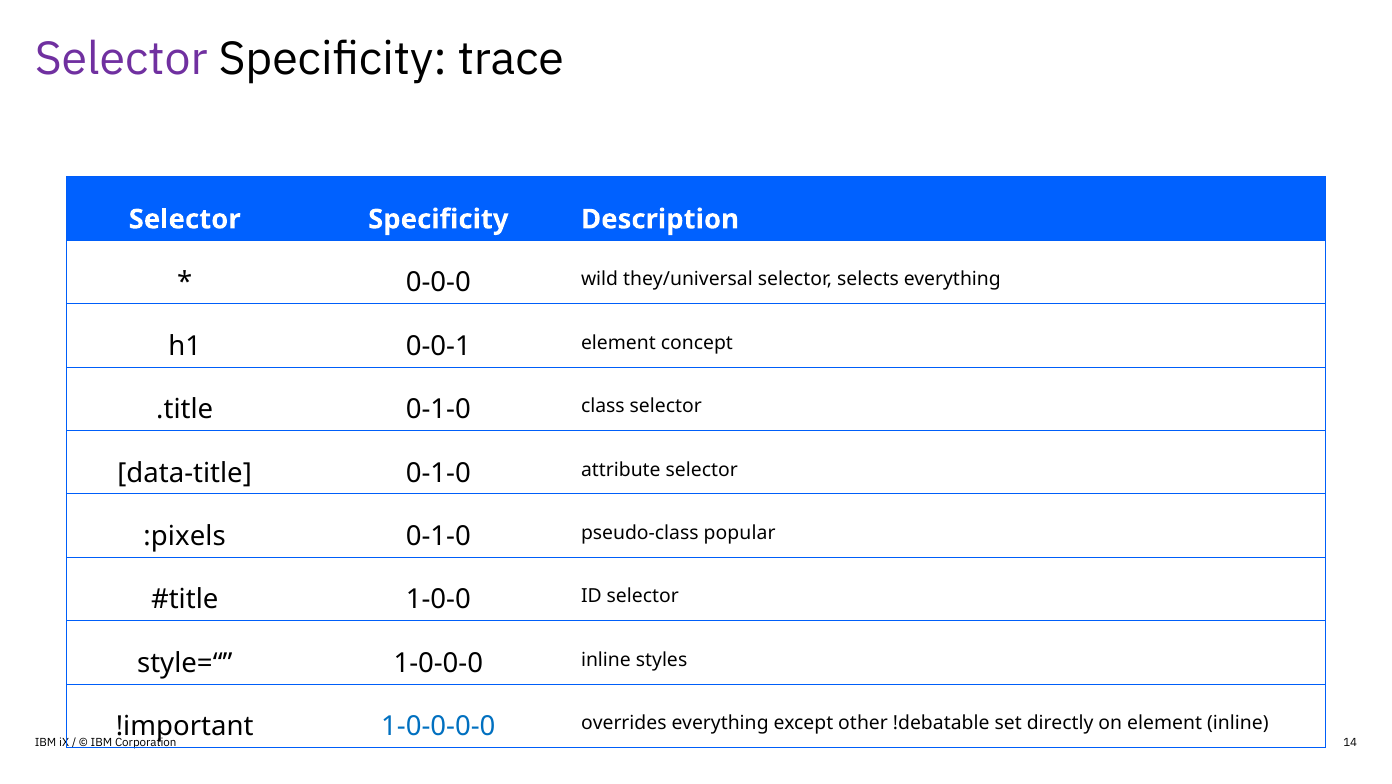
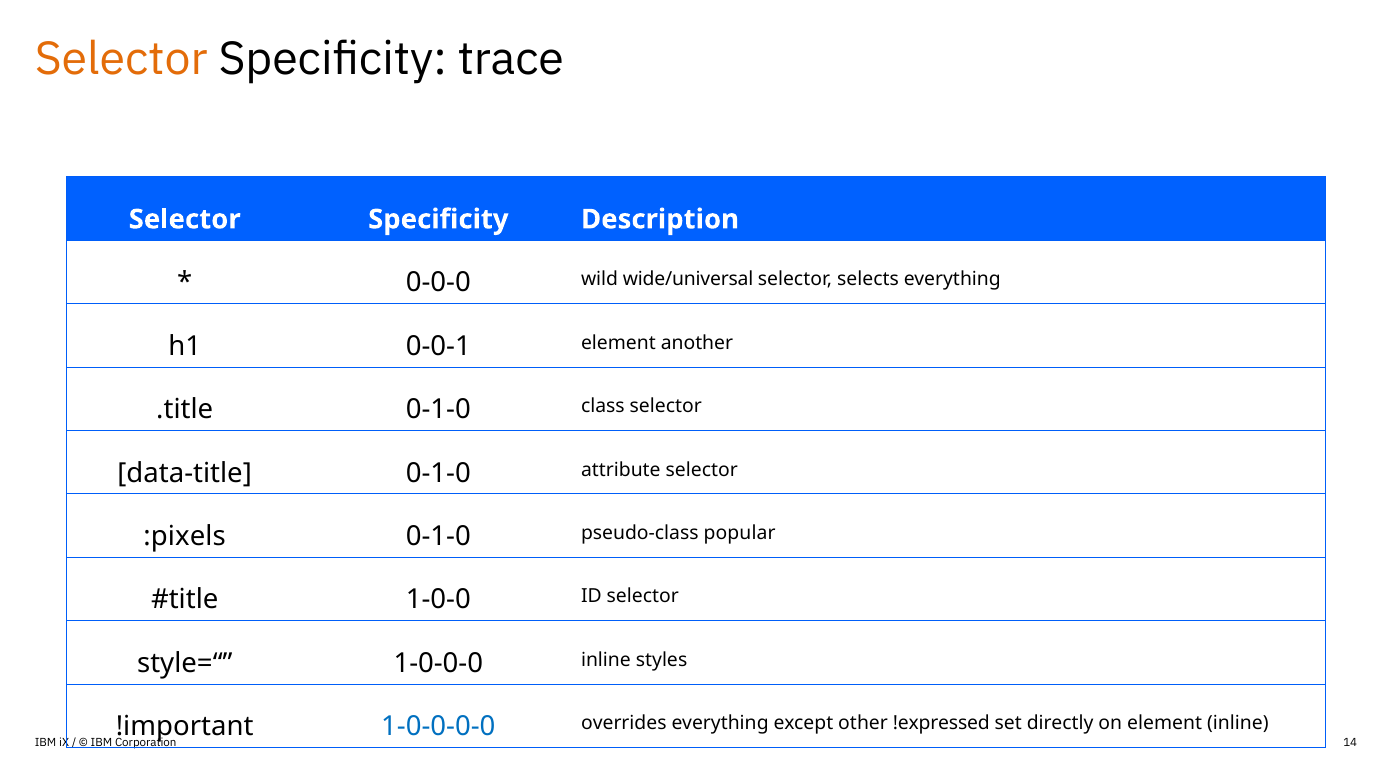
Selector at (121, 60) colour: purple -> orange
they/universal: they/universal -> wide/universal
concept: concept -> another
!debatable: !debatable -> !expressed
